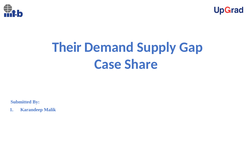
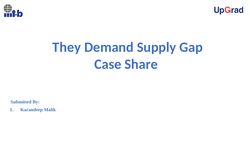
Their: Their -> They
